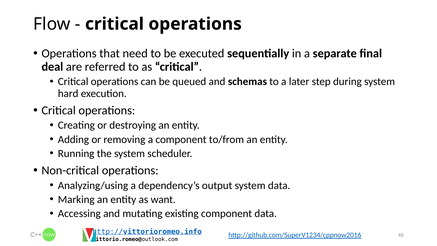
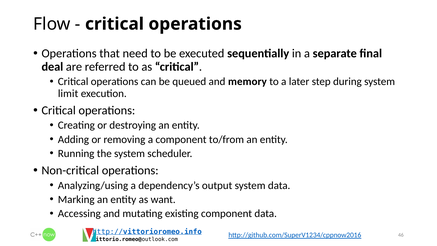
schemas: schemas -> memory
hard: hard -> limit
